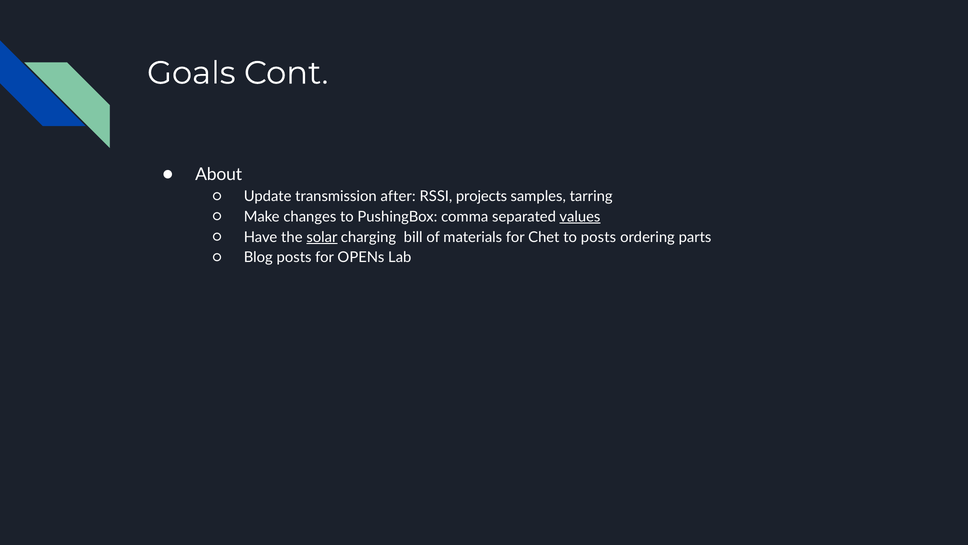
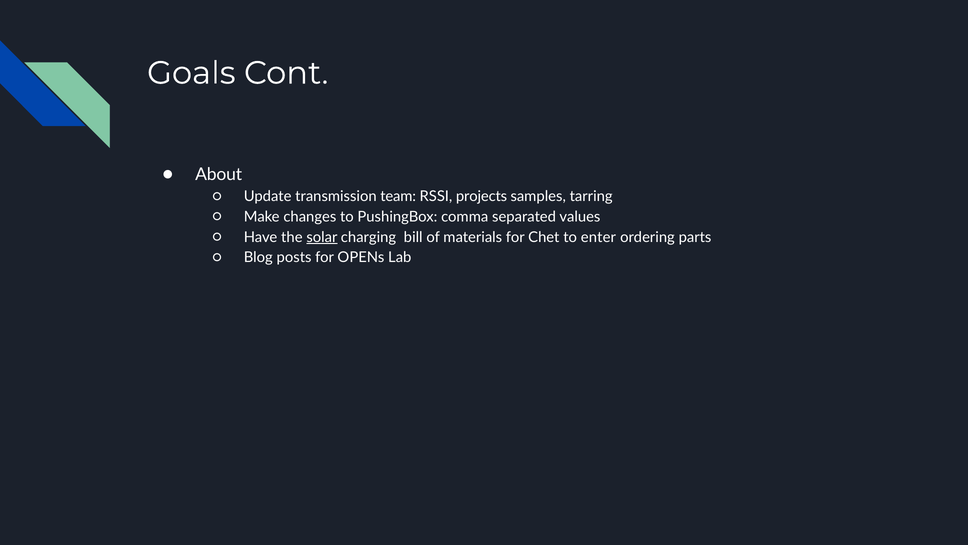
after: after -> team
values underline: present -> none
to posts: posts -> enter
